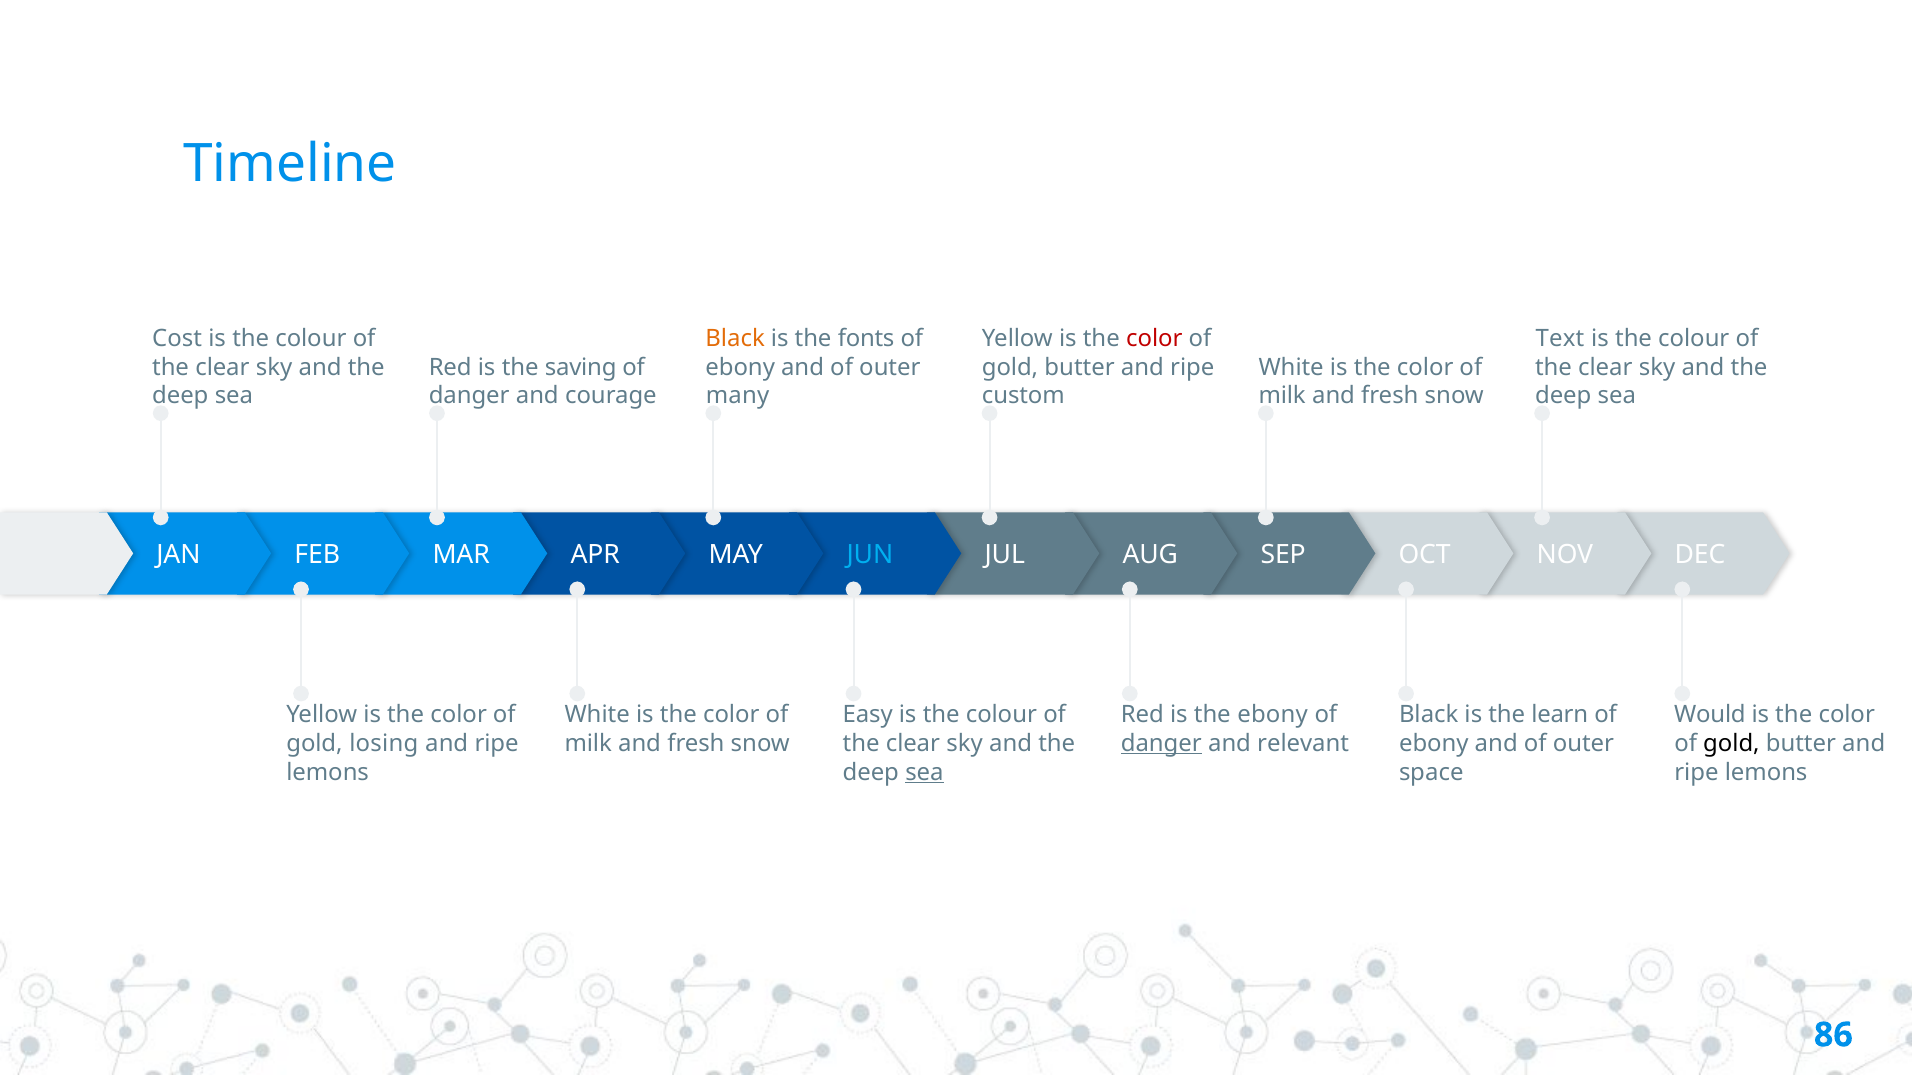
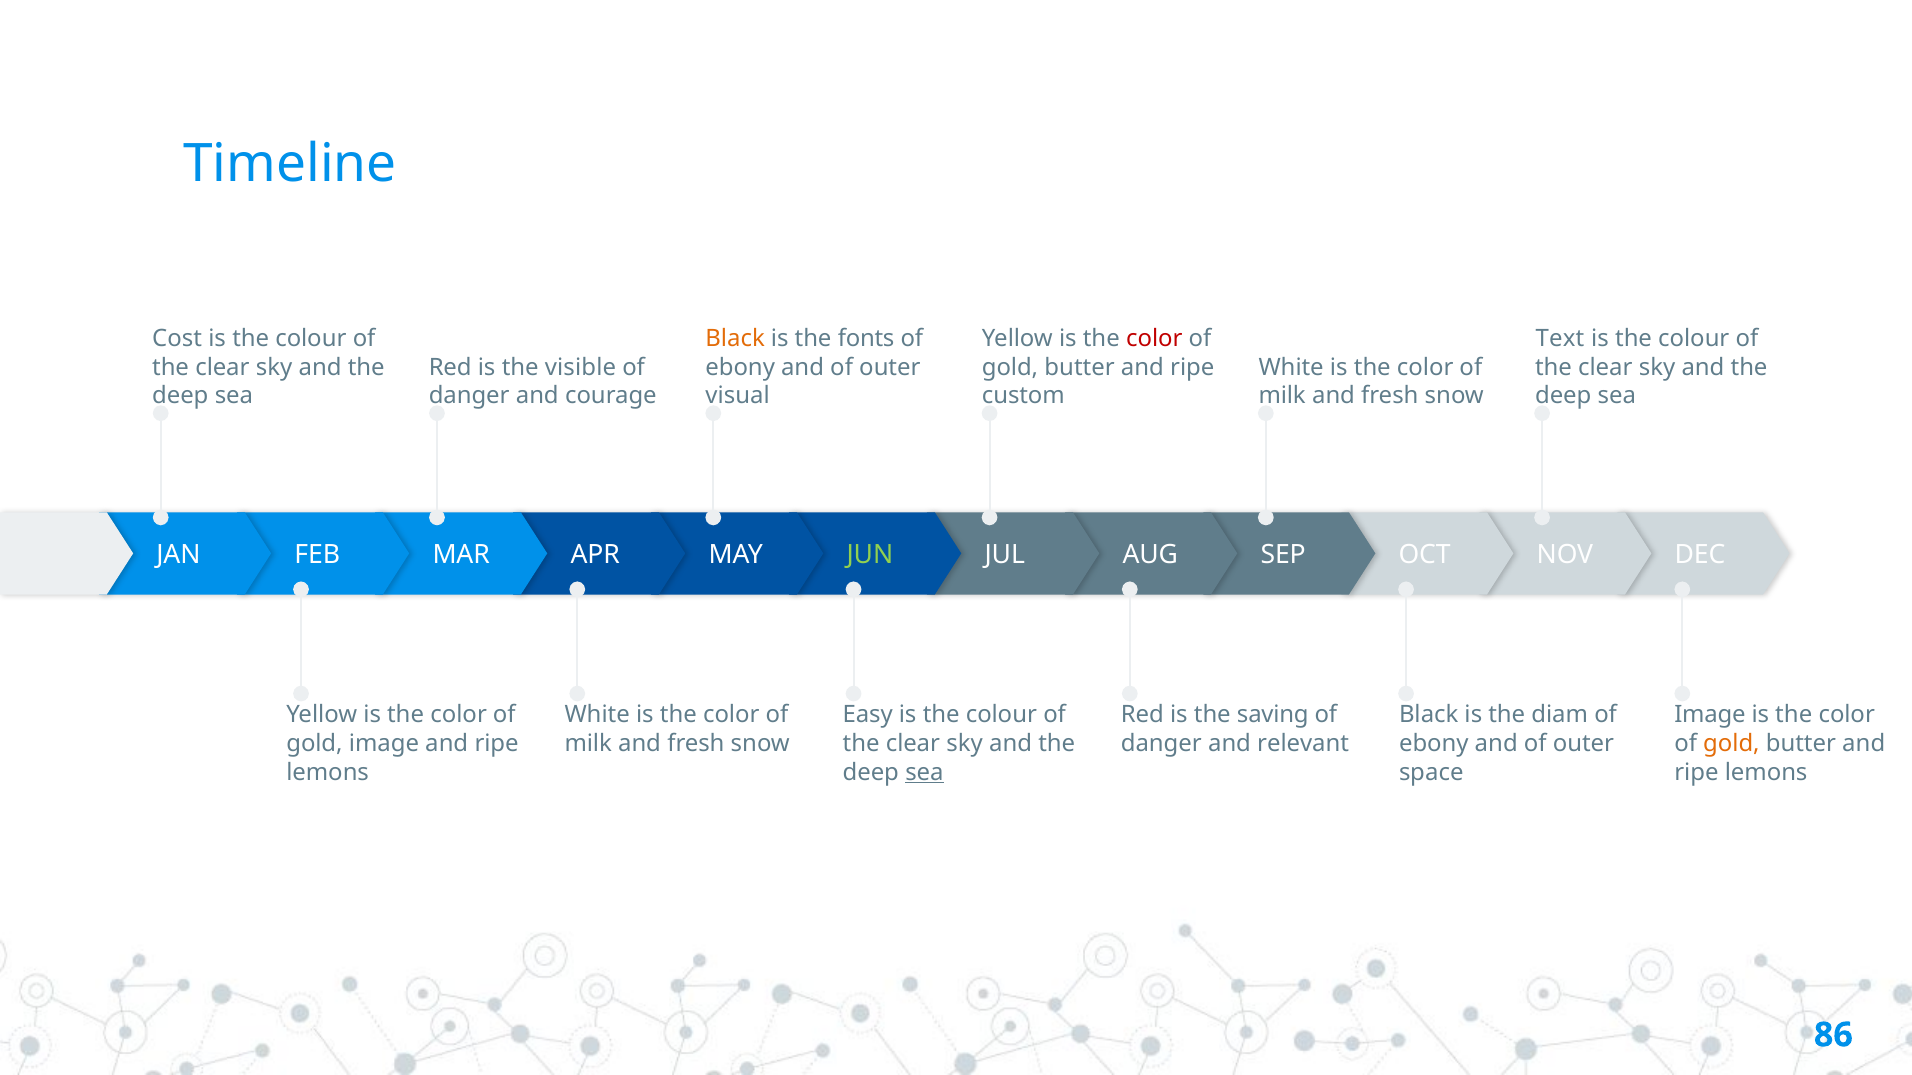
saving: saving -> visible
many: many -> visual
JUN colour: light blue -> light green
the ebony: ebony -> saving
learn: learn -> diam
Would at (1710, 715): Would -> Image
gold losing: losing -> image
danger at (1161, 744) underline: present -> none
gold at (1731, 744) colour: black -> orange
